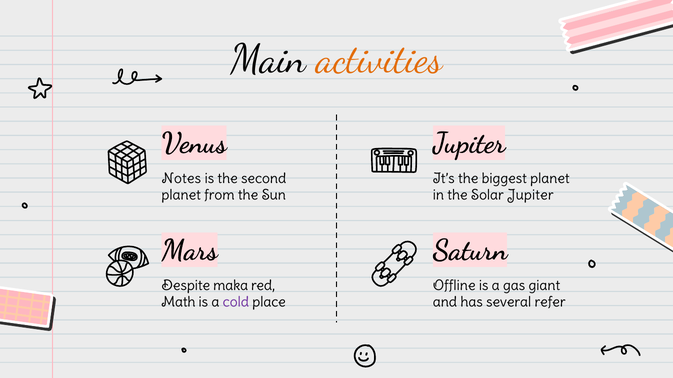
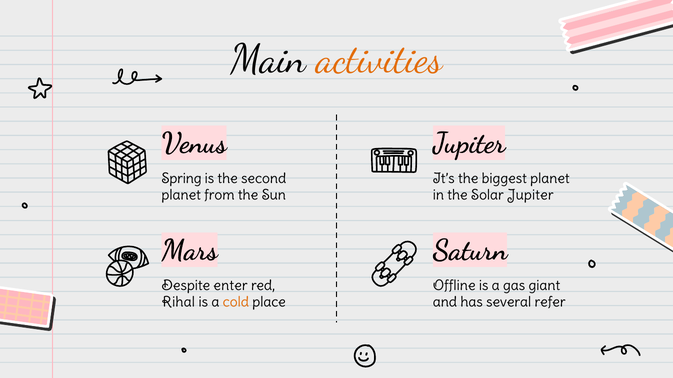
Notes: Notes -> Spring
maka: maka -> enter
Math: Math -> Rihal
cold colour: purple -> orange
